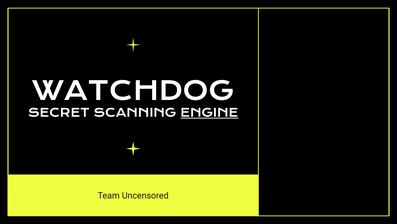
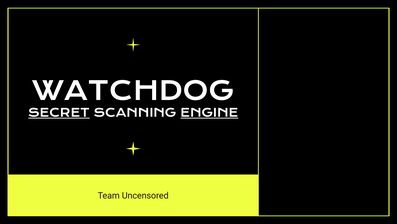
SECRET underline: none -> present
